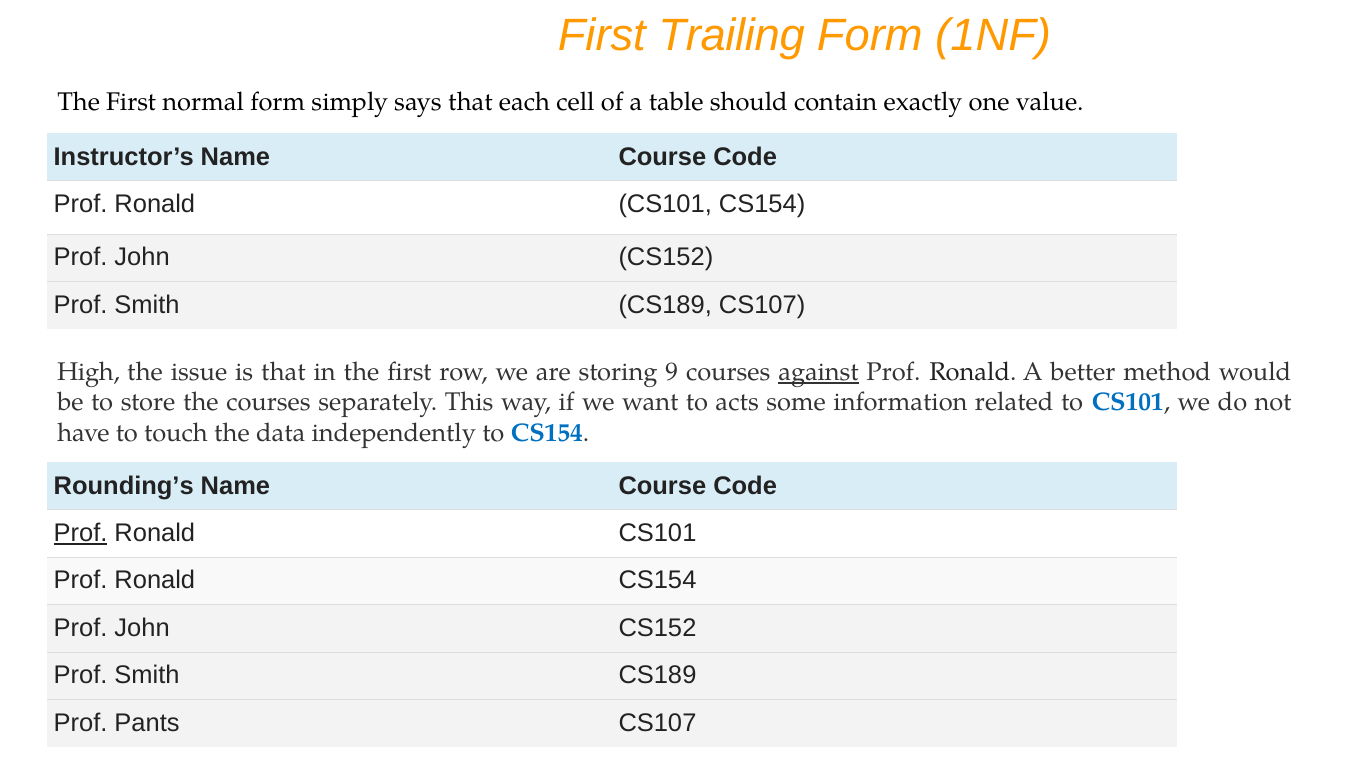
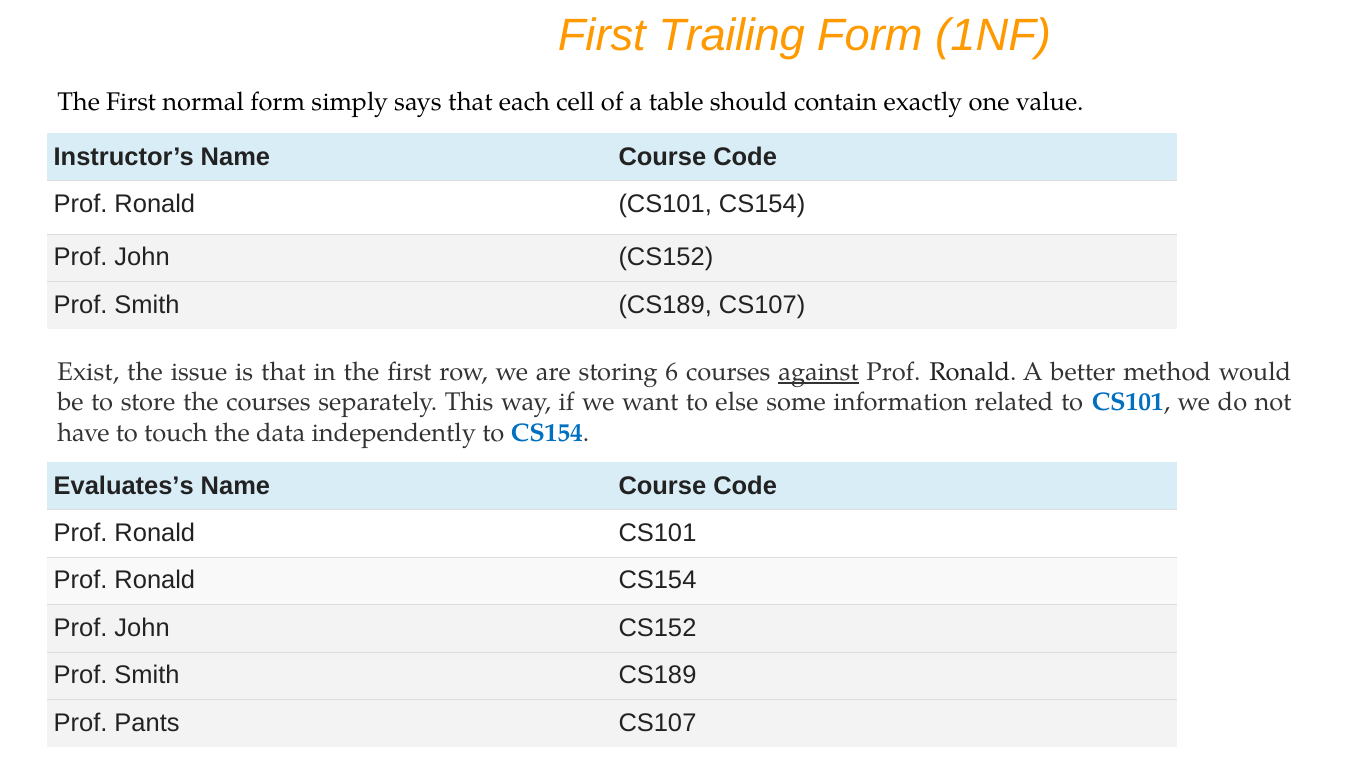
High: High -> Exist
9: 9 -> 6
acts: acts -> else
Rounding’s: Rounding’s -> Evaluates’s
Prof at (81, 533) underline: present -> none
